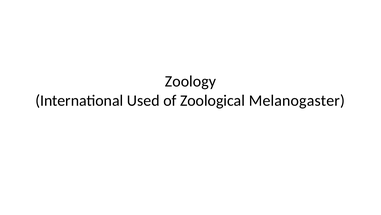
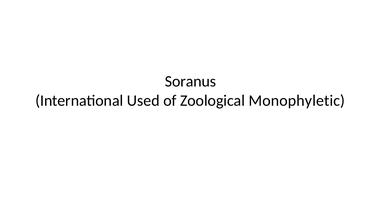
Zoology: Zoology -> Soranus
Melanogaster: Melanogaster -> Monophyletic
